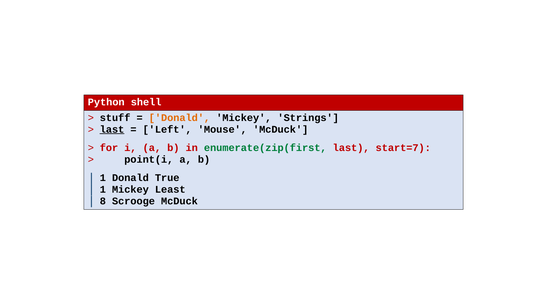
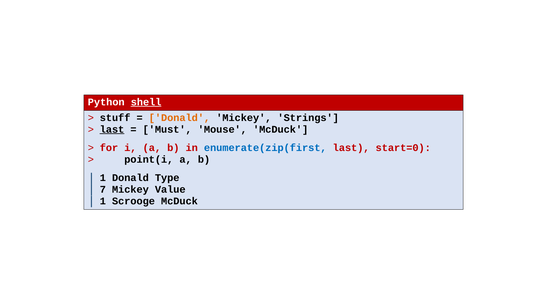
shell underline: none -> present
Left: Left -> Must
enumerate(zip(first colour: green -> blue
start=7: start=7 -> start=0
True: True -> Type
1 at (103, 189): 1 -> 7
Least: Least -> Value
8 at (103, 201): 8 -> 1
